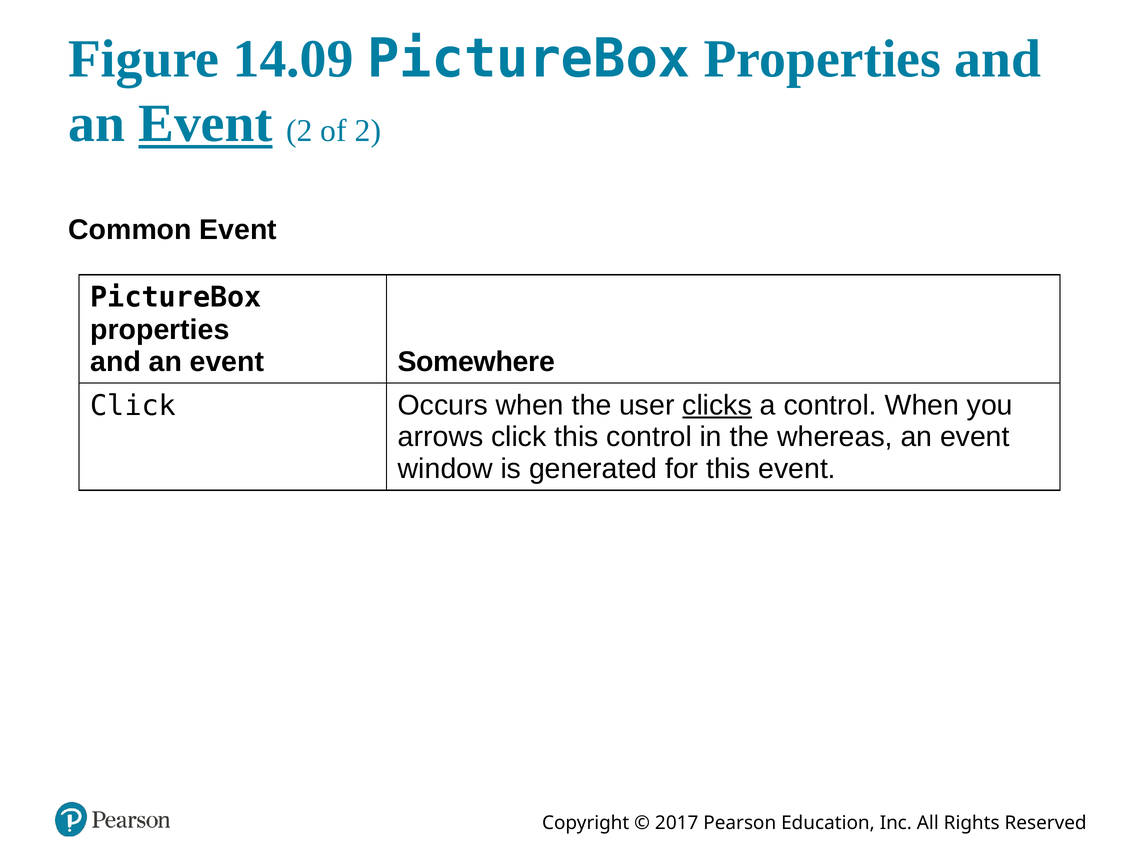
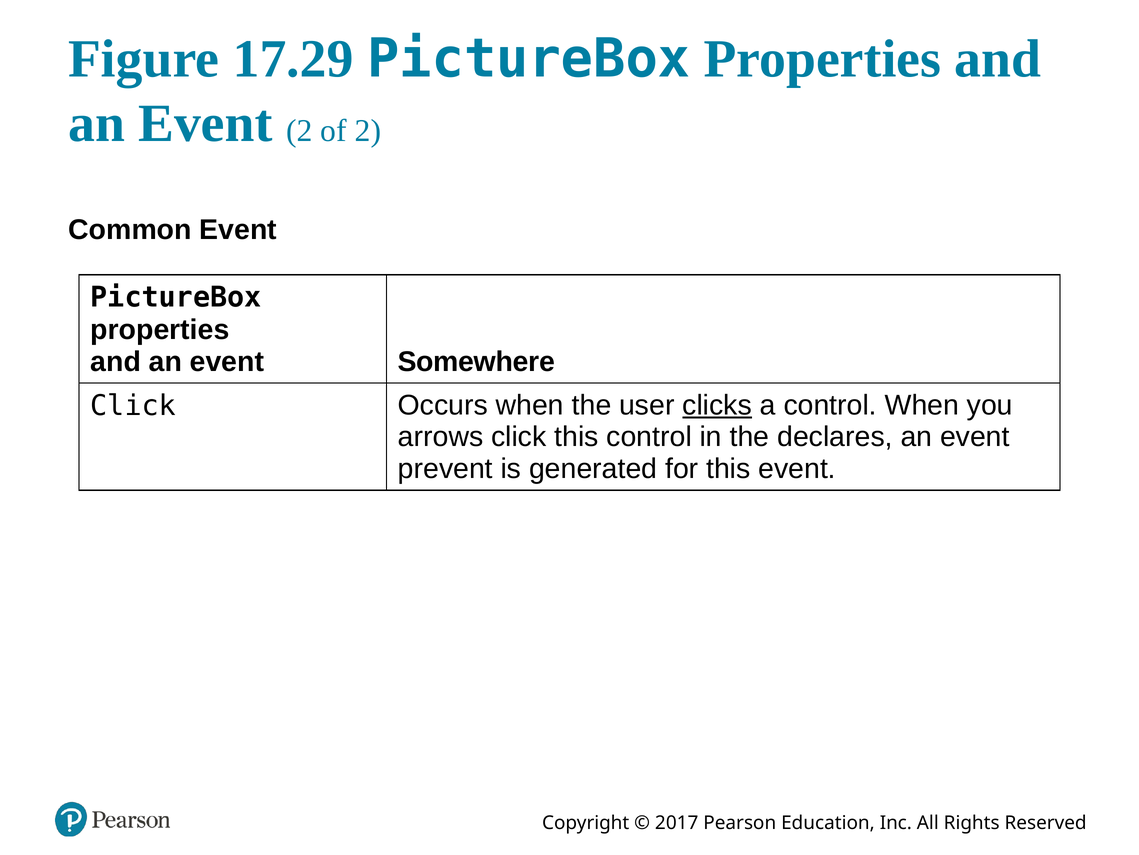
14.09: 14.09 -> 17.29
Event at (205, 124) underline: present -> none
whereas: whereas -> declares
window: window -> prevent
